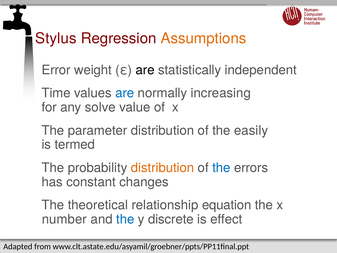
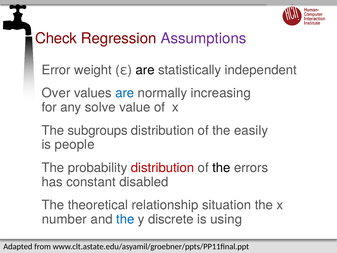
Stylus: Stylus -> Check
Assumptions colour: orange -> purple
Time: Time -> Over
parameter: parameter -> subgroups
termed: termed -> people
distribution at (163, 168) colour: orange -> red
the at (221, 168) colour: blue -> black
changes: changes -> disabled
equation: equation -> situation
effect: effect -> using
